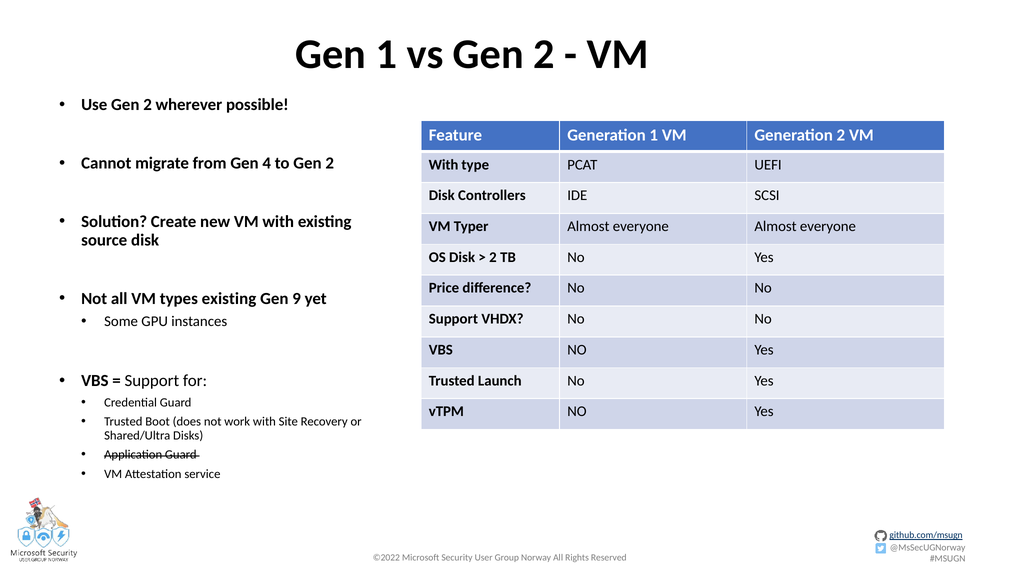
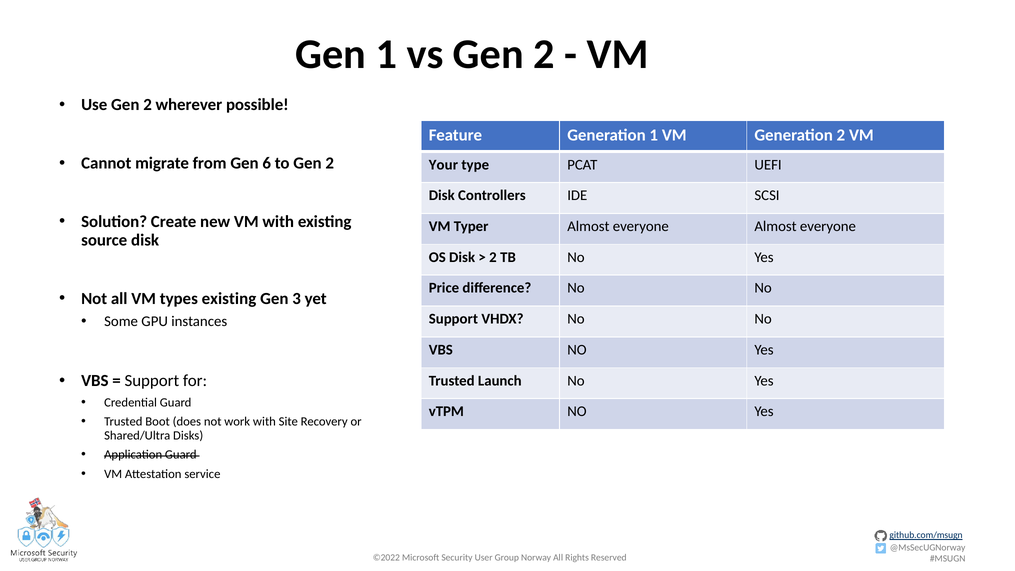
4: 4 -> 6
With at (444, 165): With -> Your
9: 9 -> 3
